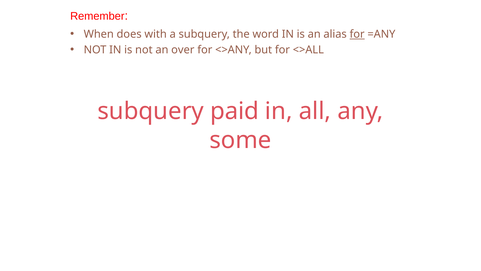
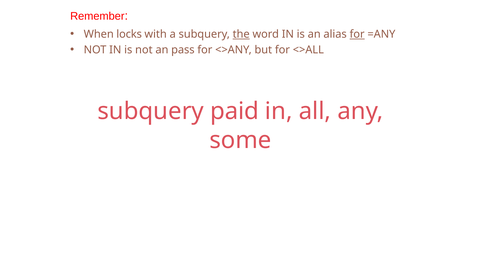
does: does -> locks
the underline: none -> present
over: over -> pass
